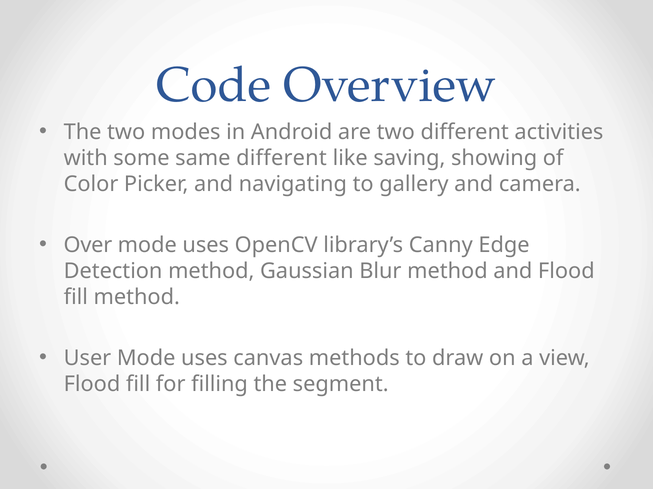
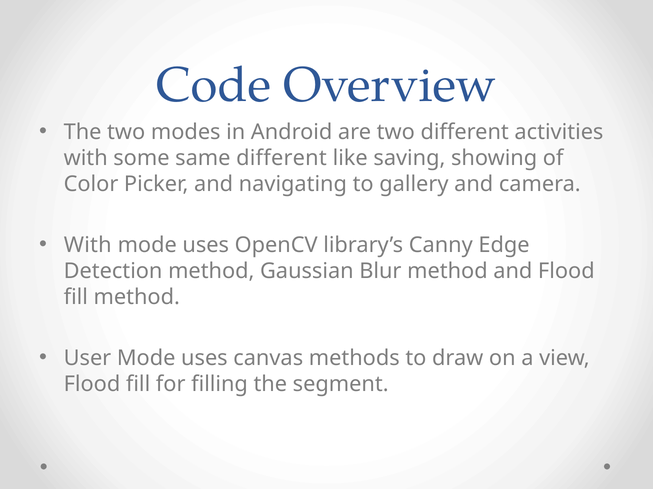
Over at (88, 245): Over -> With
